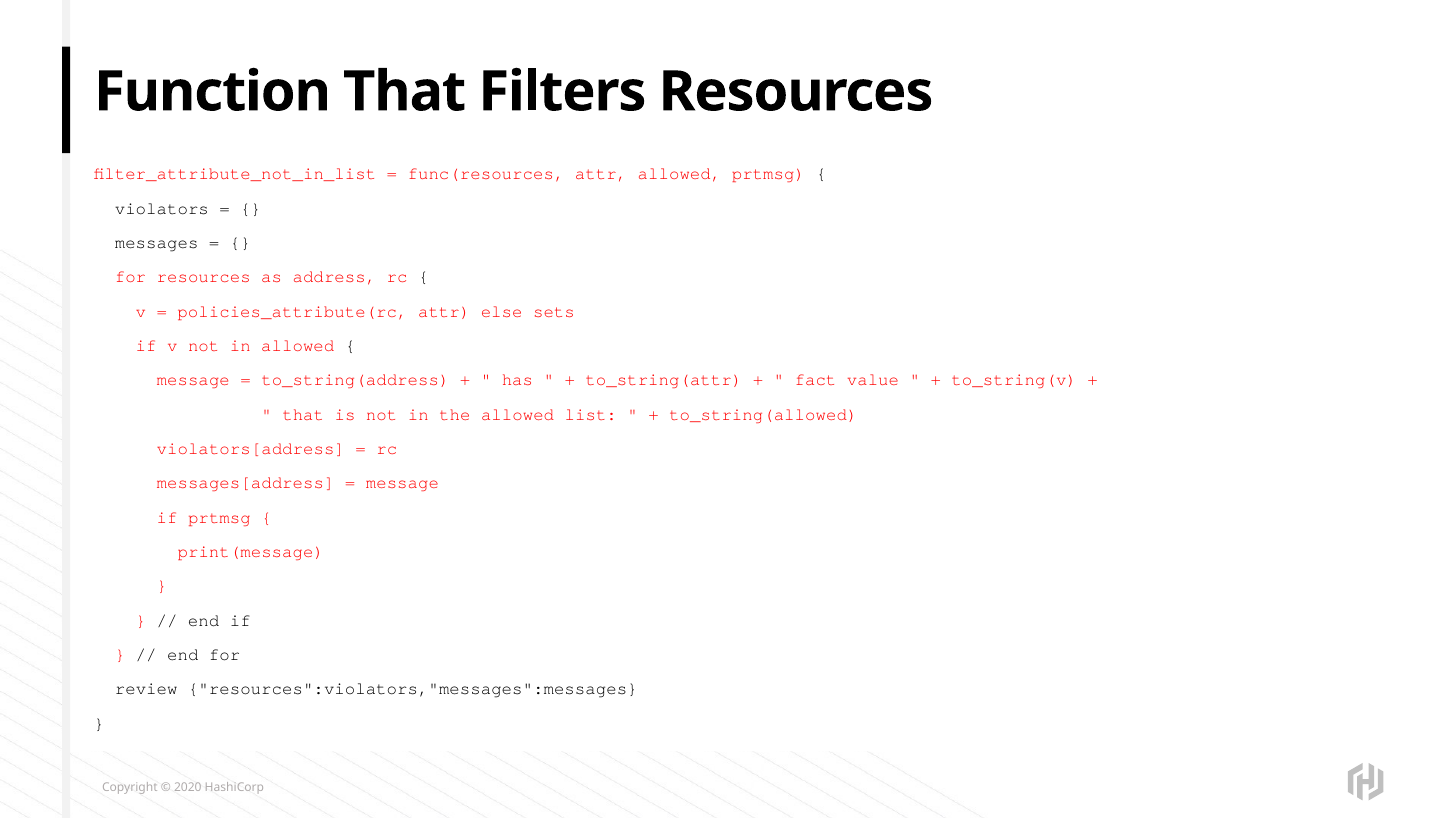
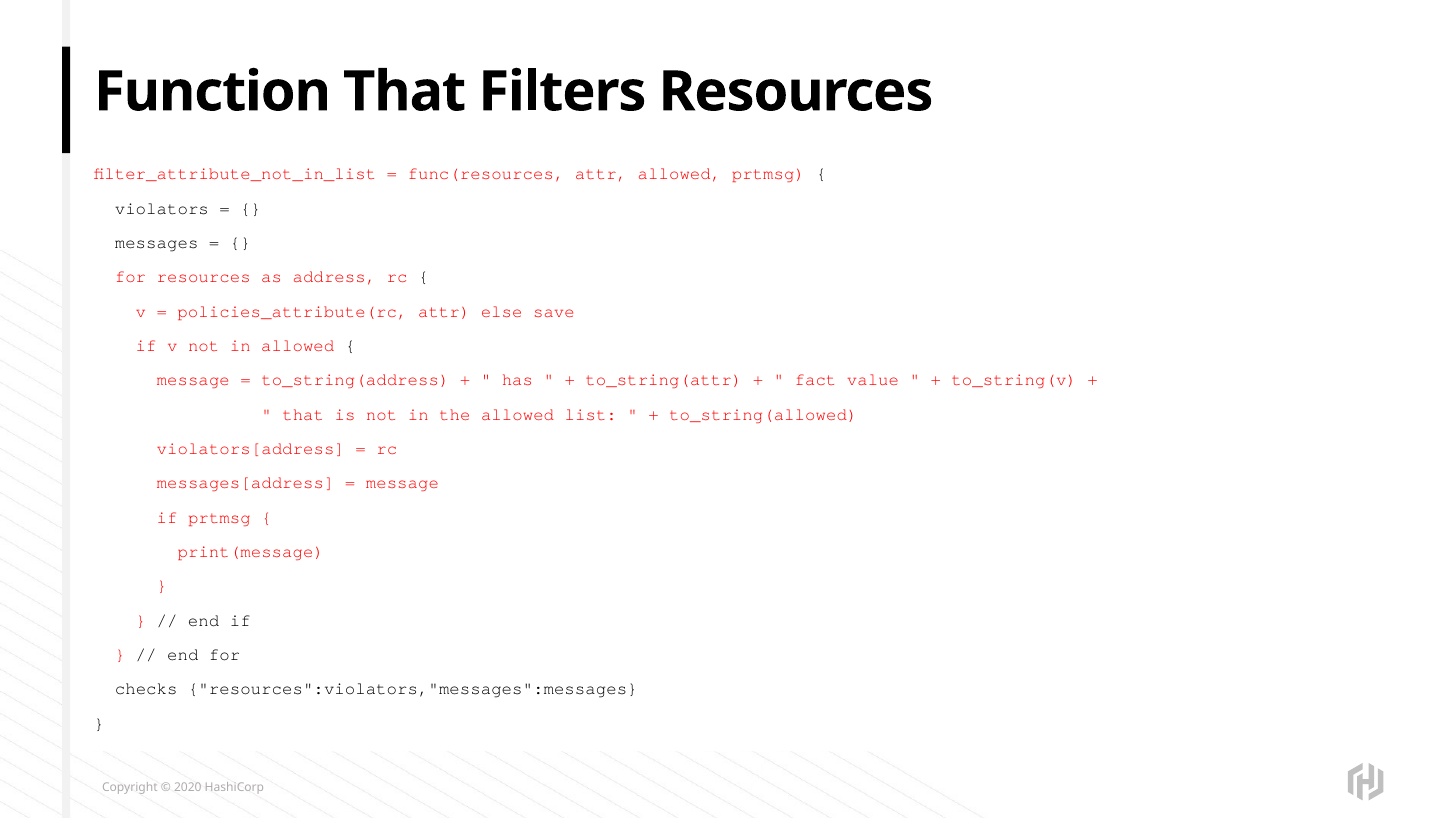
sets: sets -> save
review: review -> checks
